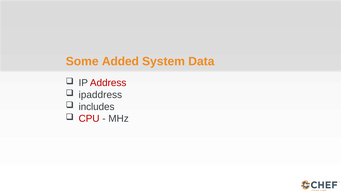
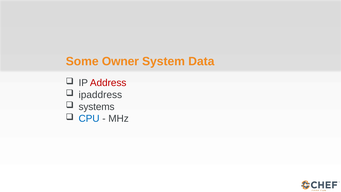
Added: Added -> Owner
includes: includes -> systems
CPU colour: red -> blue
